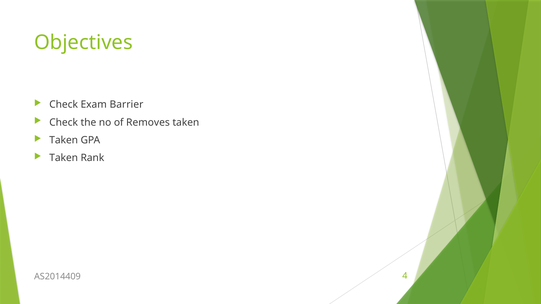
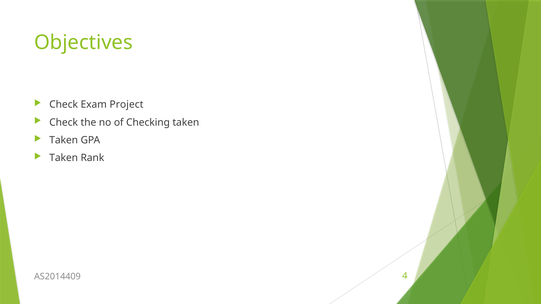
Barrier: Barrier -> Project
Removes: Removes -> Checking
